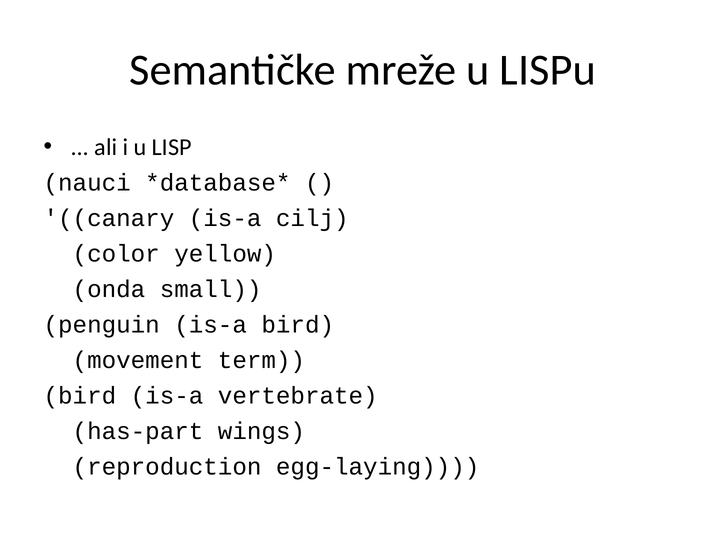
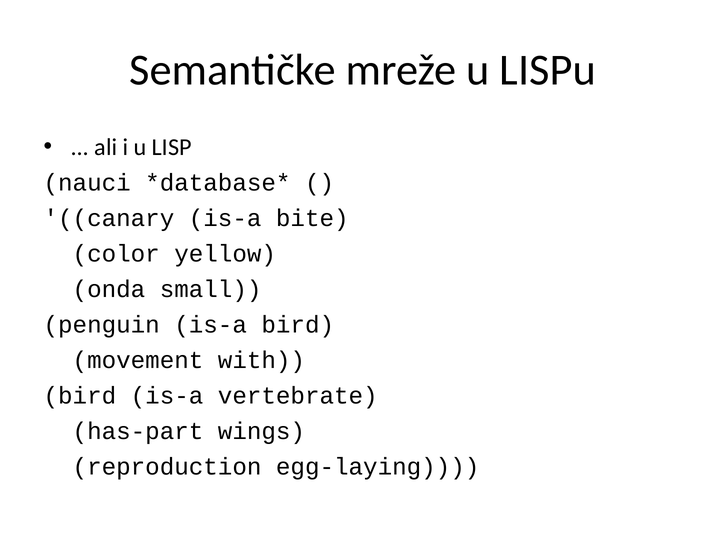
cilj: cilj -> bite
term: term -> with
